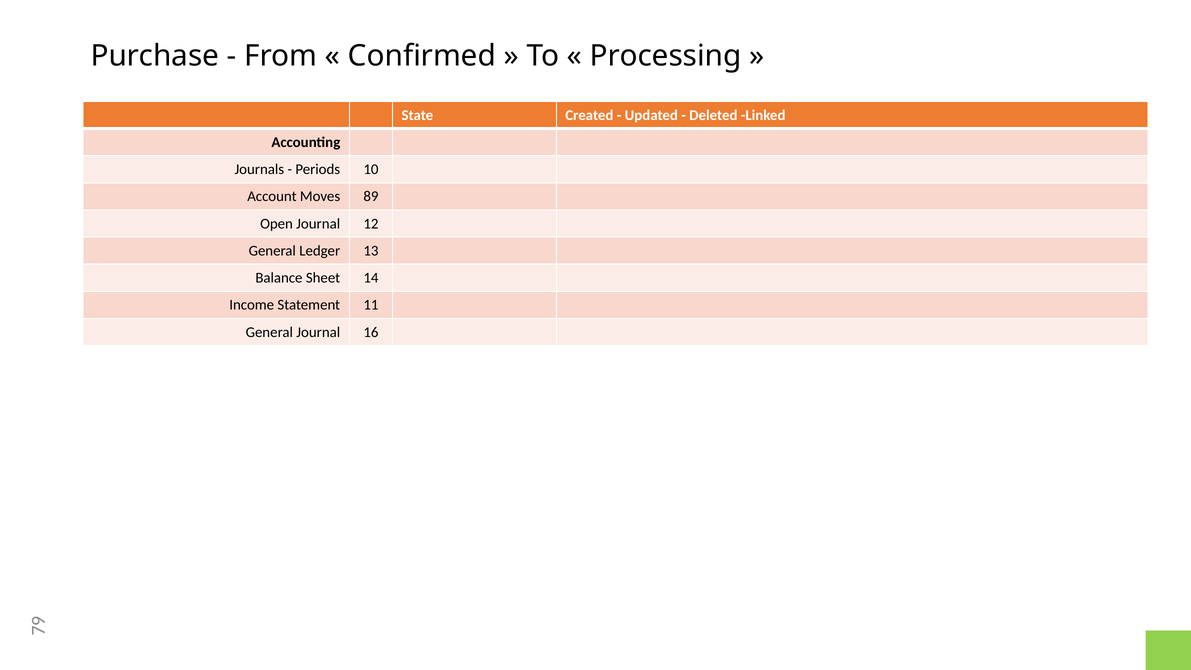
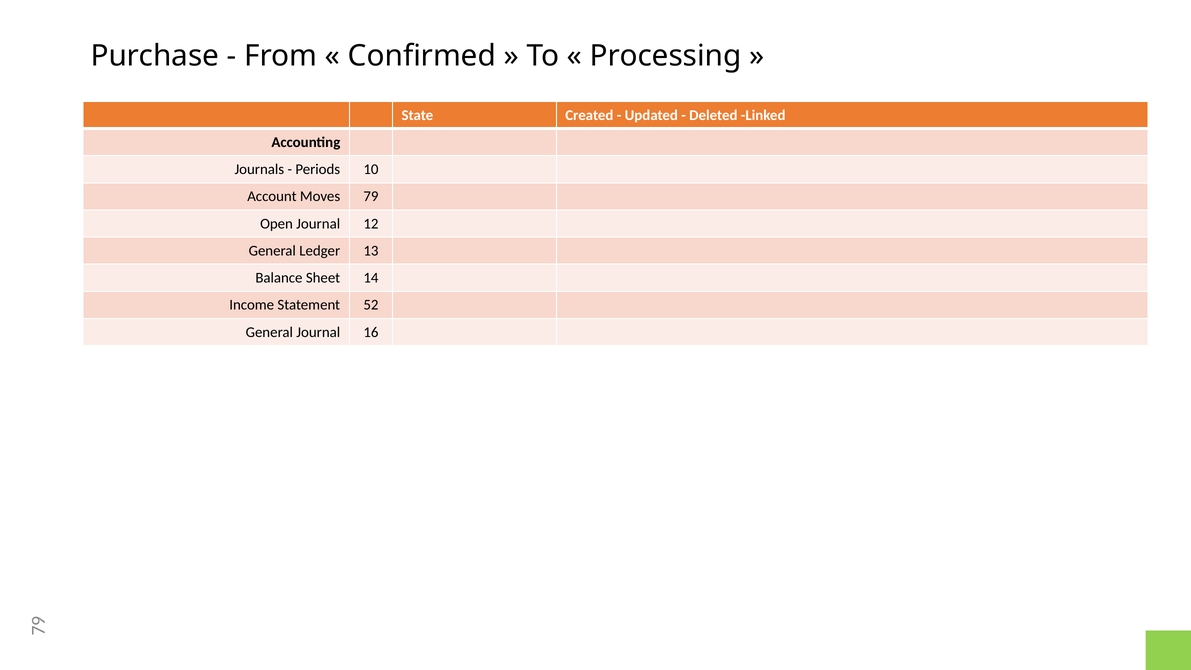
89: 89 -> 79
11: 11 -> 52
